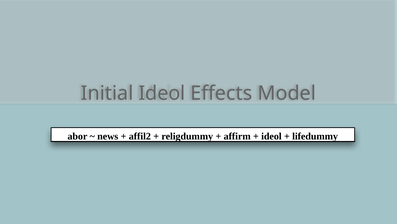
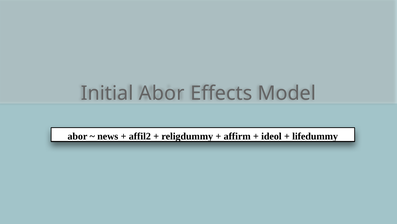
Initial Ideol: Ideol -> Abor
